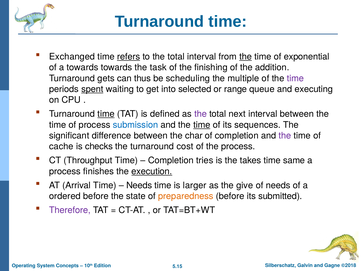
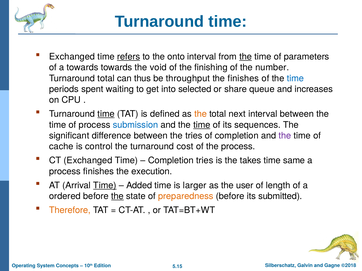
to the total: total -> onto
exponential: exponential -> parameters
task: task -> void
addition: addition -> number
Turnaround gets: gets -> total
scheduling: scheduling -> throughput
the multiple: multiple -> finishes
time at (295, 78) colour: purple -> blue
spent underline: present -> none
range: range -> share
executing: executing -> increases
the at (201, 114) colour: purple -> orange
the char: char -> tries
checks: checks -> control
CT Throughput: Throughput -> Exchanged
execution underline: present -> none
Time at (105, 186) underline: none -> present
Needs at (139, 186): Needs -> Added
give: give -> user
of needs: needs -> length
the at (117, 197) underline: none -> present
Therefore colour: purple -> orange
